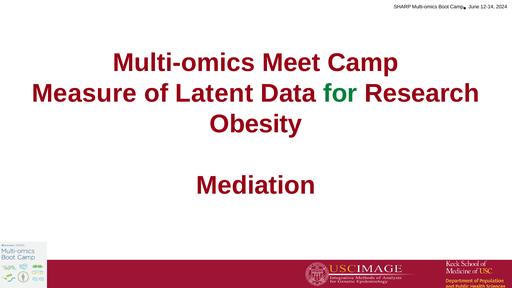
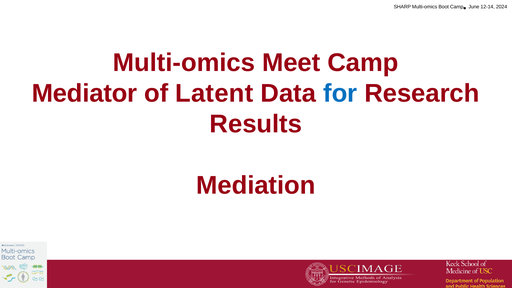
Measure: Measure -> Mediator
for colour: green -> blue
Obesity: Obesity -> Results
